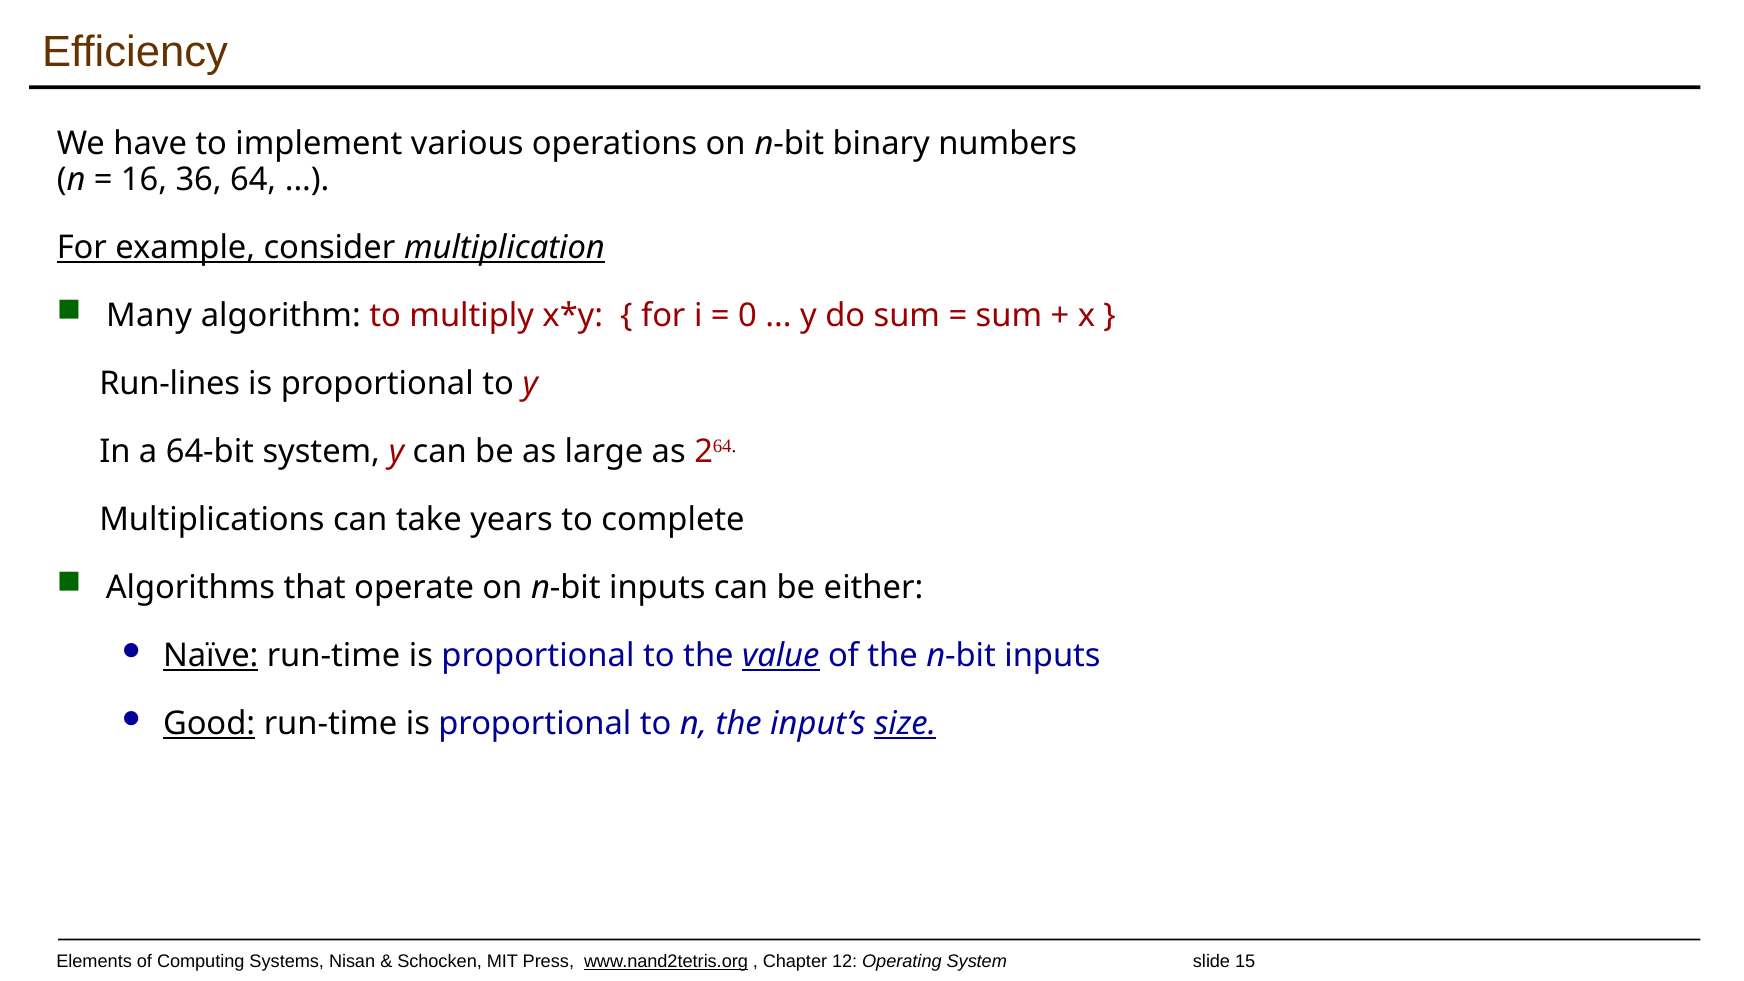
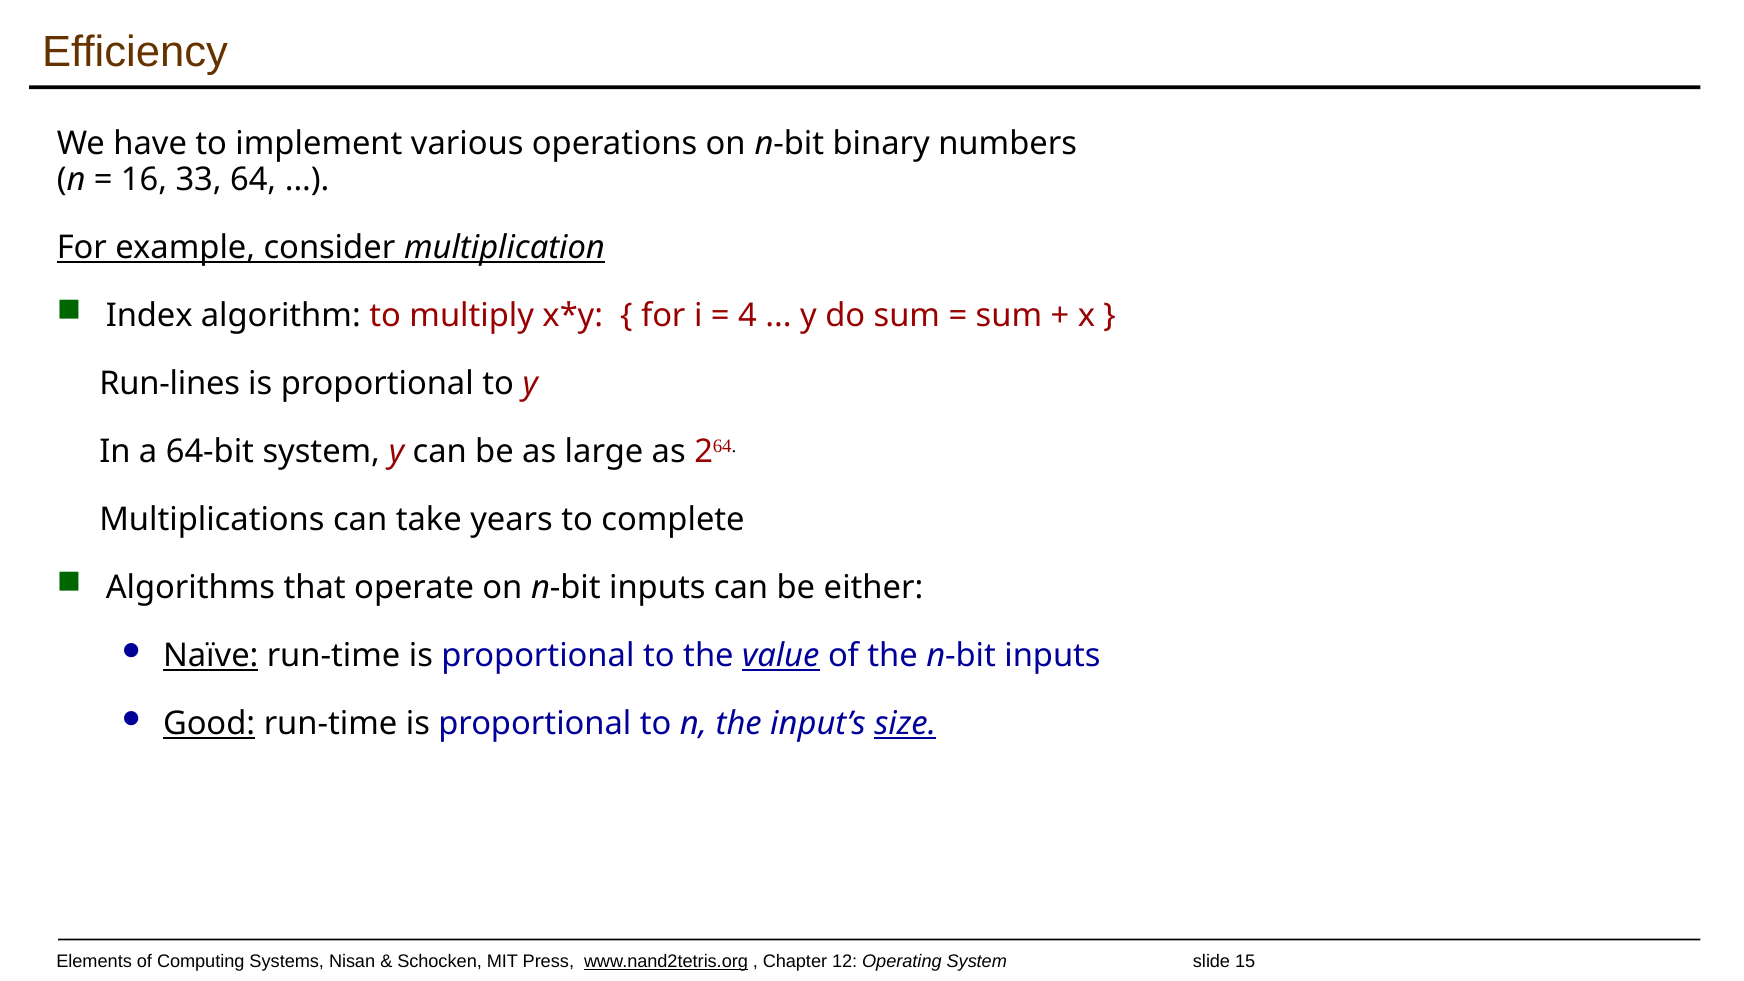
36: 36 -> 33
Many: Many -> Index
0: 0 -> 4
